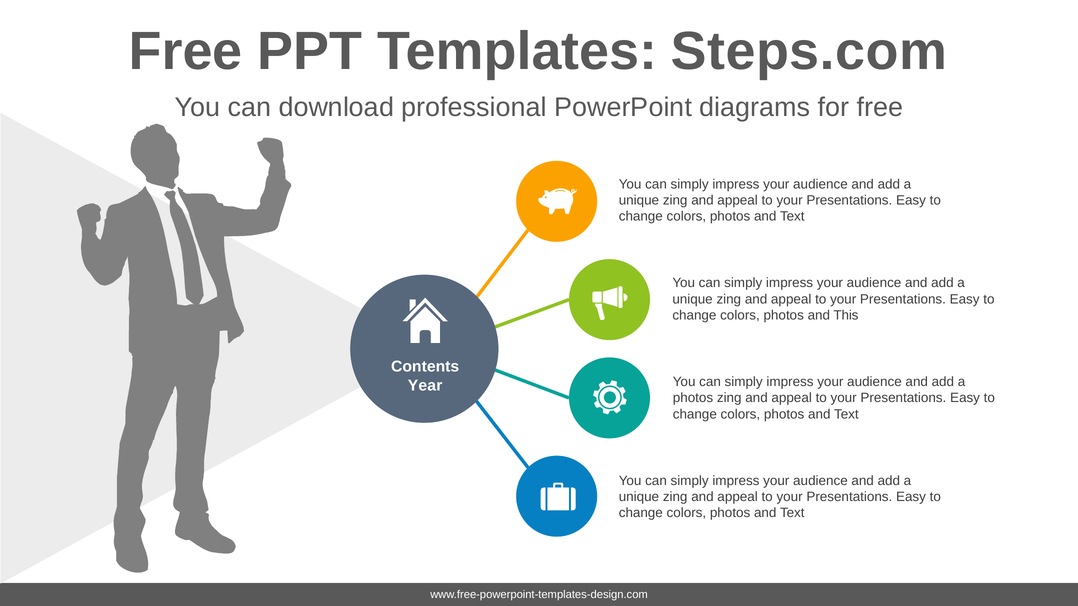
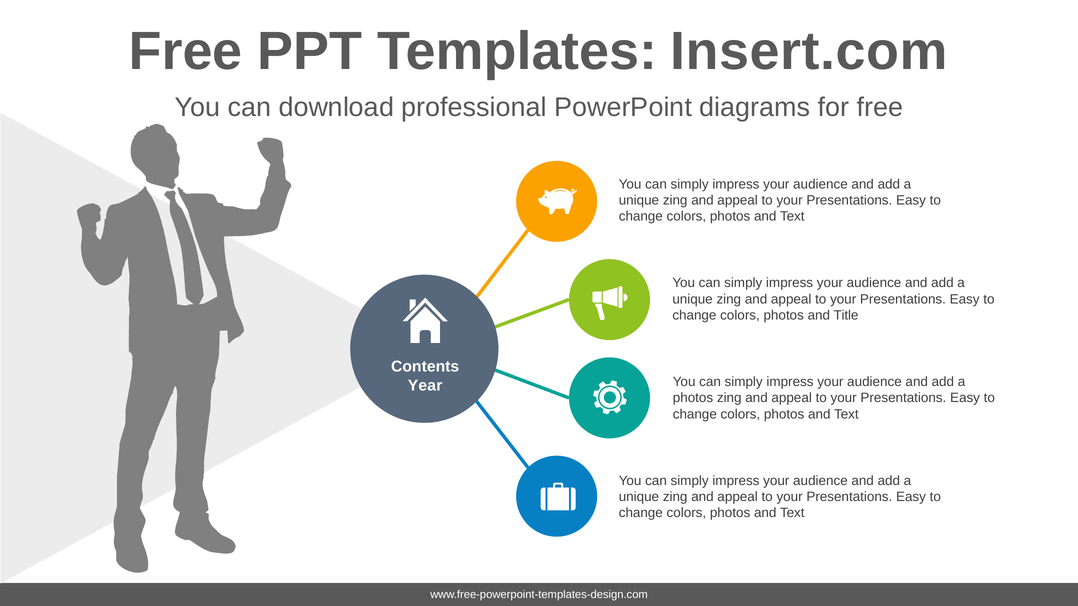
Steps.com: Steps.com -> Insert.com
This: This -> Title
